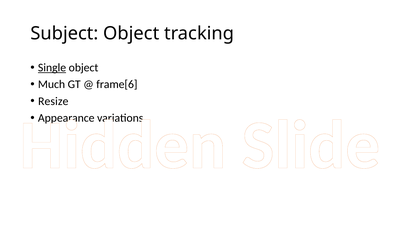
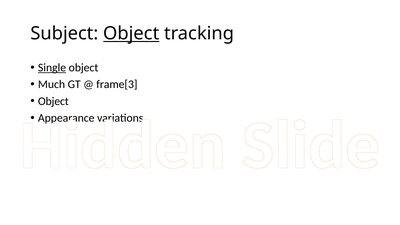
Object at (131, 34) underline: none -> present
frame[6: frame[6 -> frame[3
Resize at (53, 101): Resize -> Object
